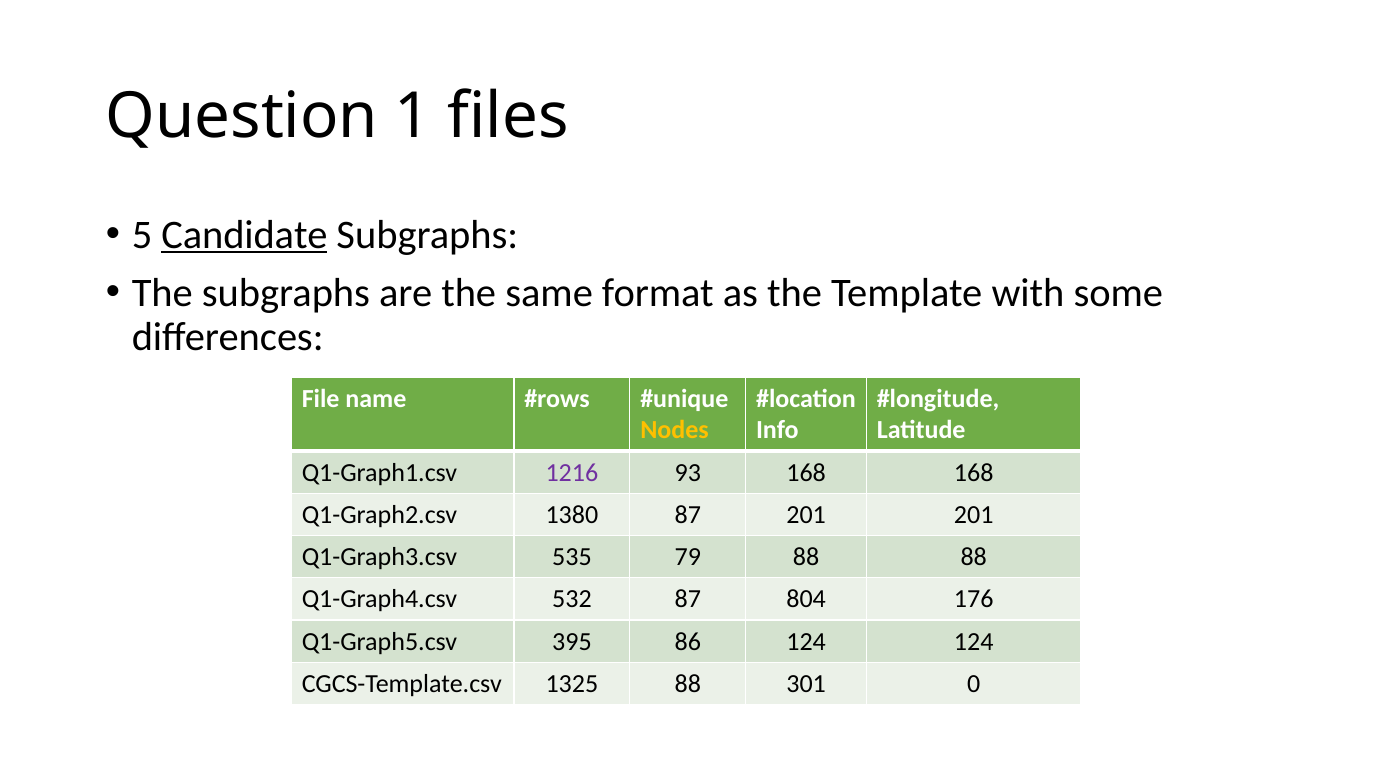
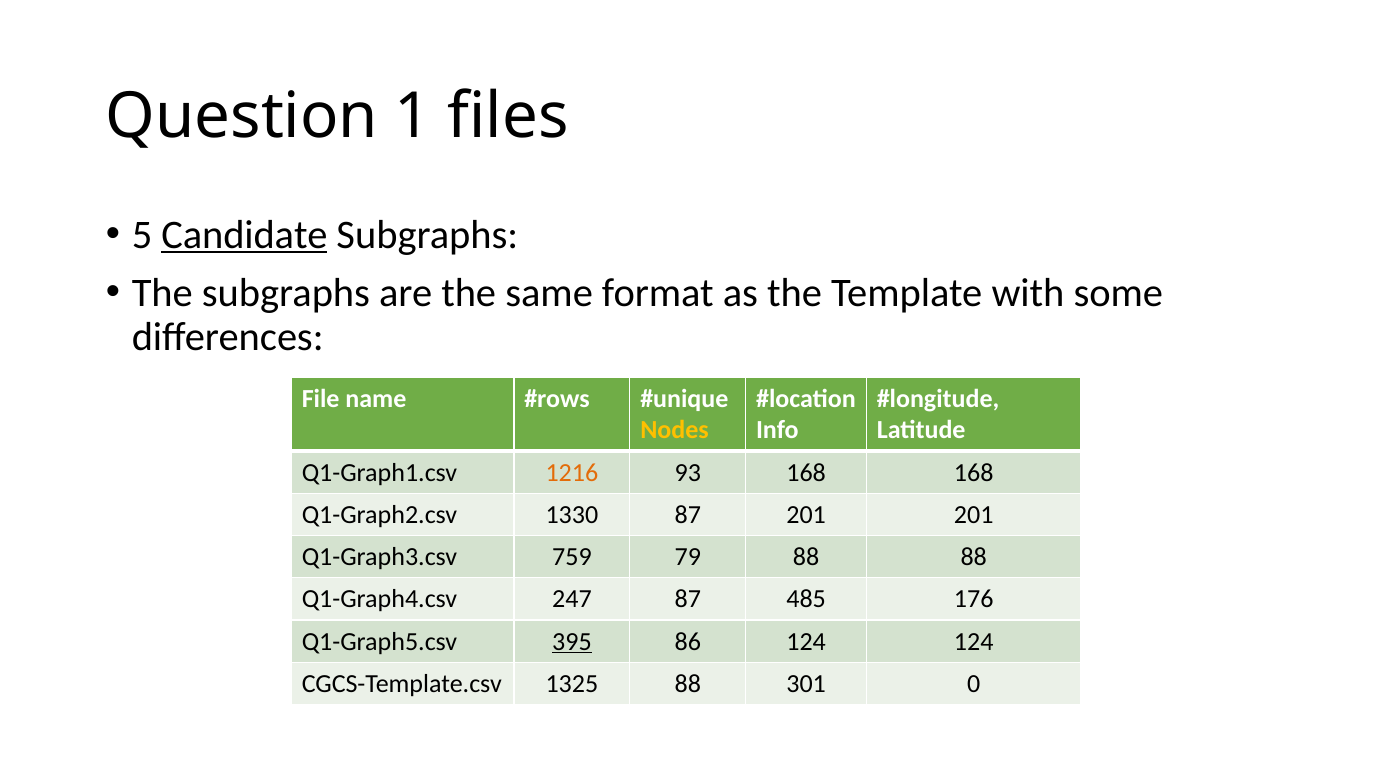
1216 colour: purple -> orange
1380: 1380 -> 1330
535: 535 -> 759
532: 532 -> 247
804: 804 -> 485
395 underline: none -> present
